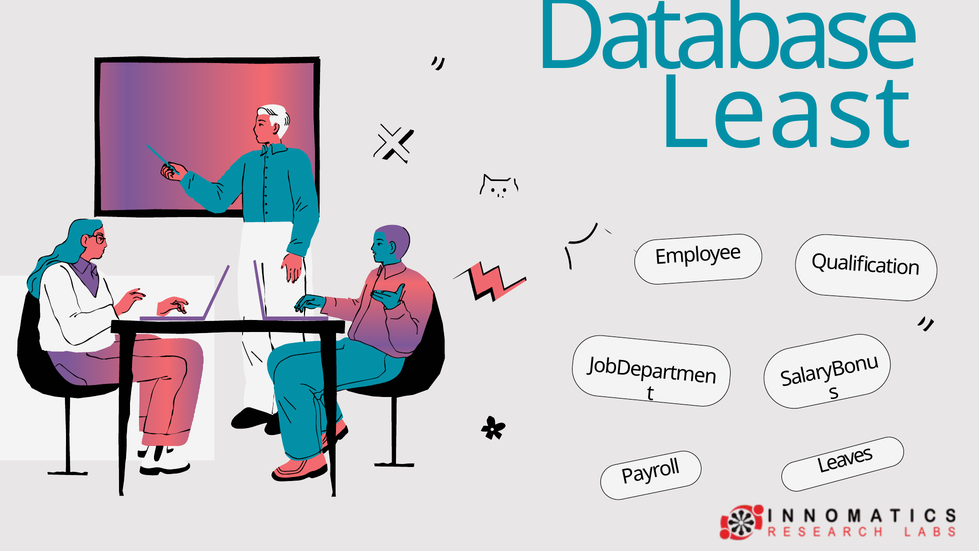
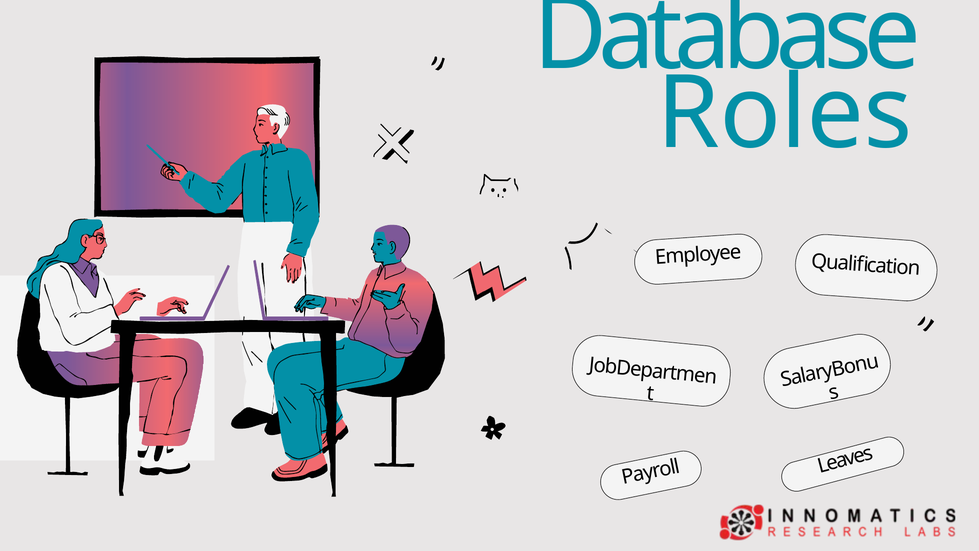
Least: Least -> Roles
